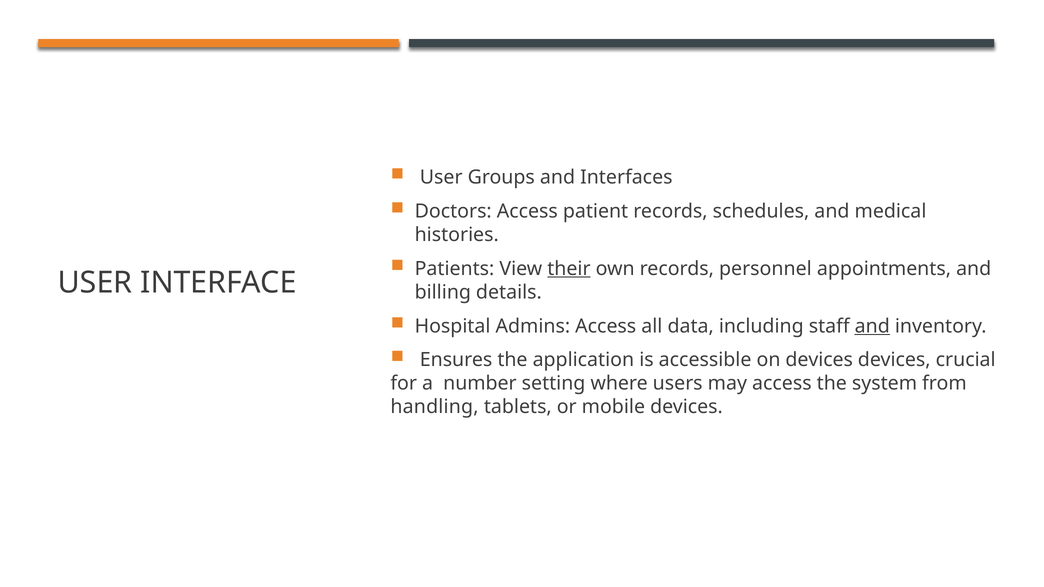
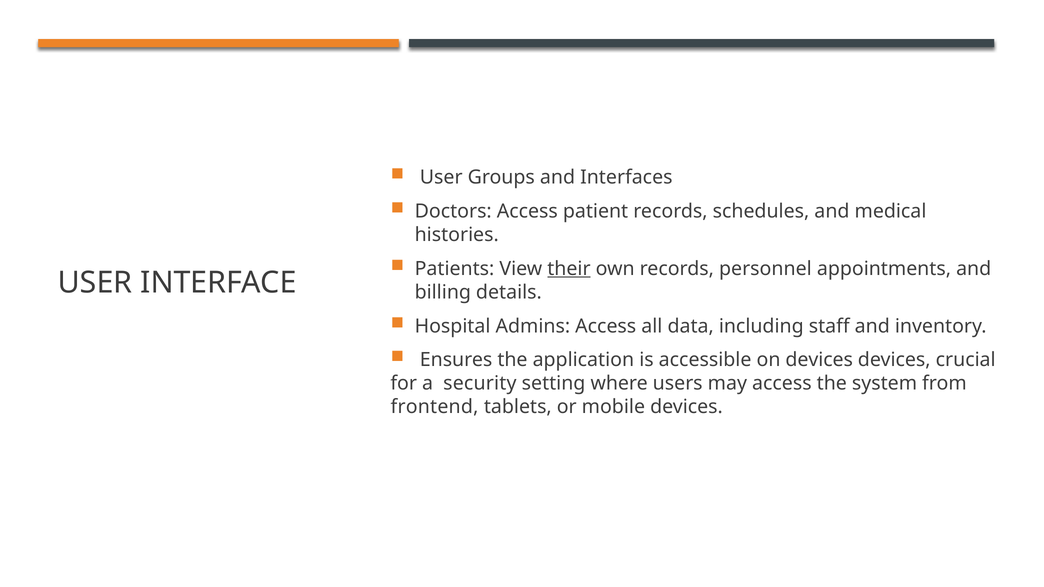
and at (872, 326) underline: present -> none
number: number -> security
handling: handling -> frontend
